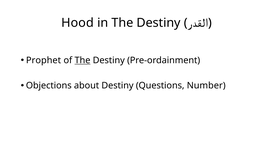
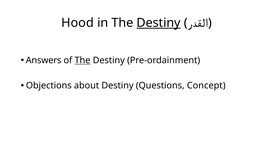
Destiny at (159, 23) underline: none -> present
Prophet: Prophet -> Answers
Number: Number -> Concept
